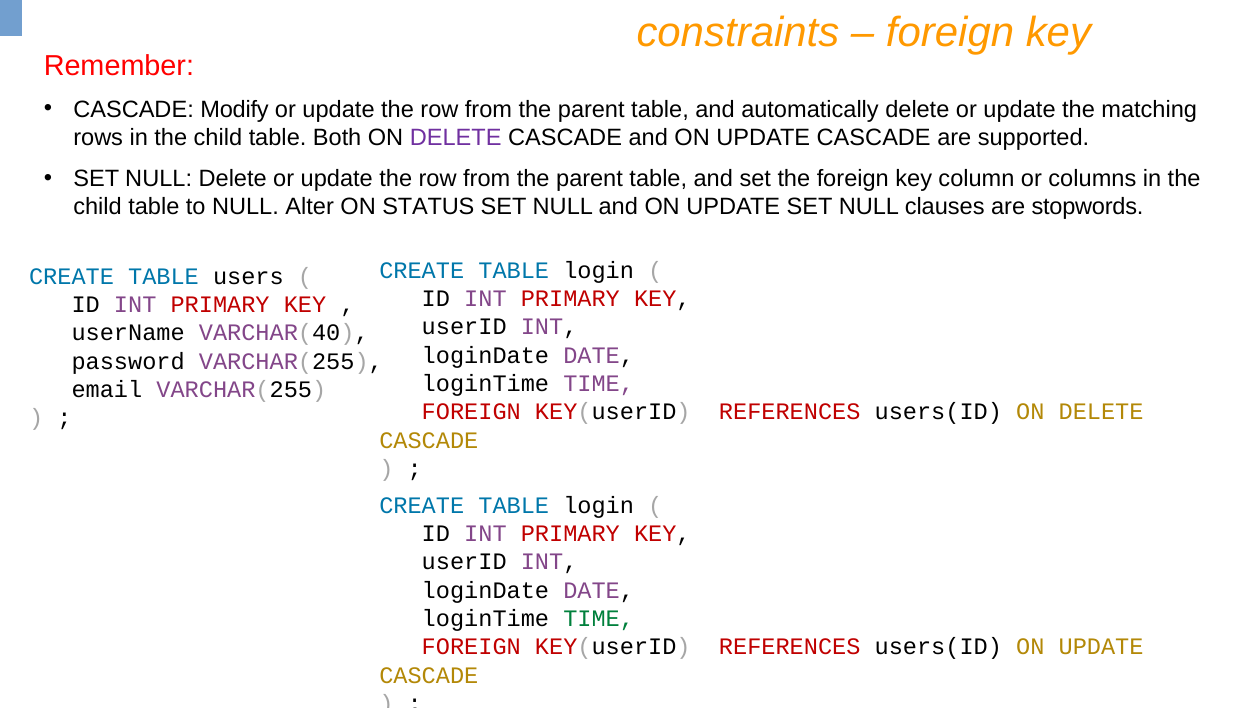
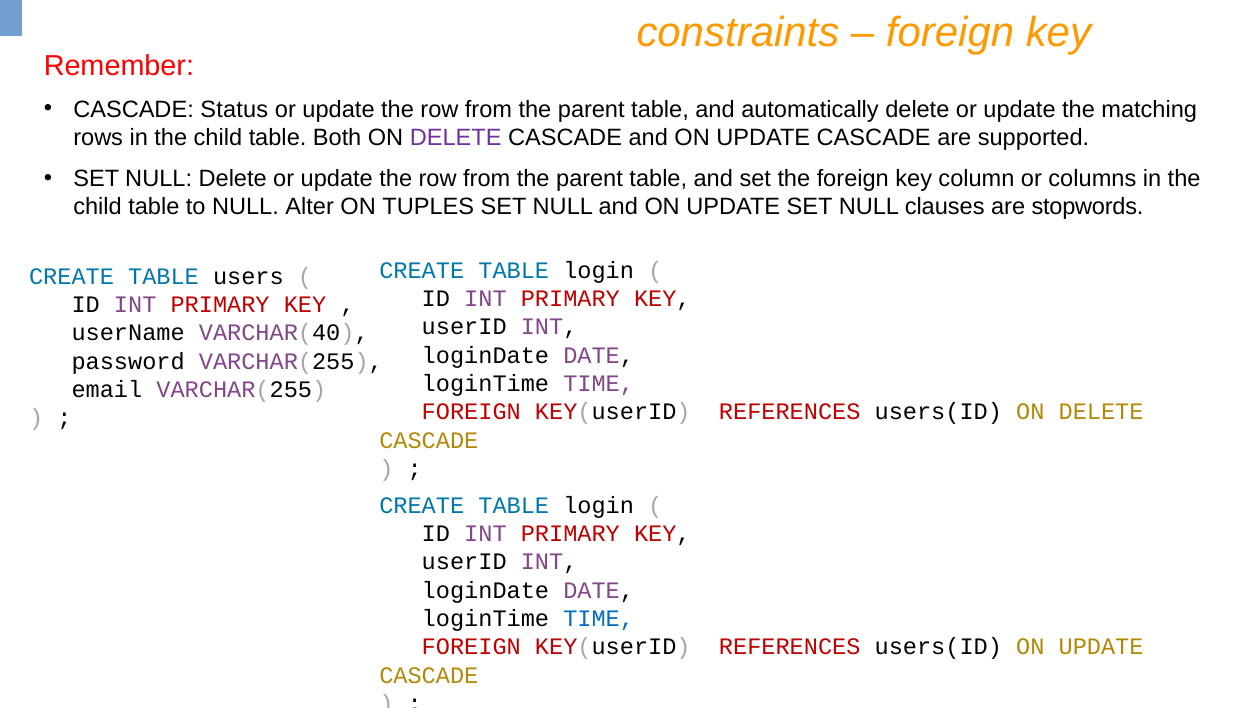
Modify: Modify -> Status
STATUS: STATUS -> TUPLES
TIME at (599, 618) colour: green -> blue
